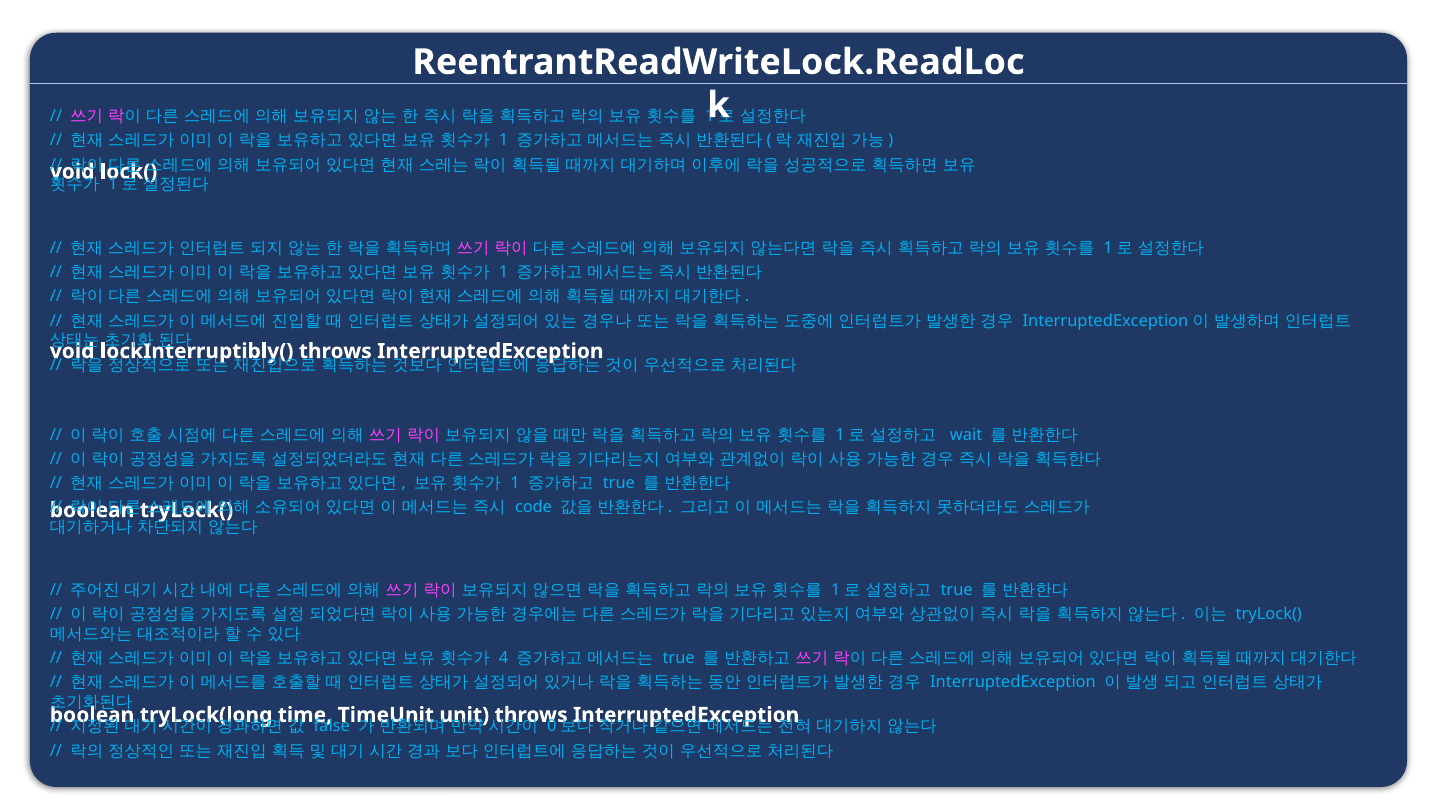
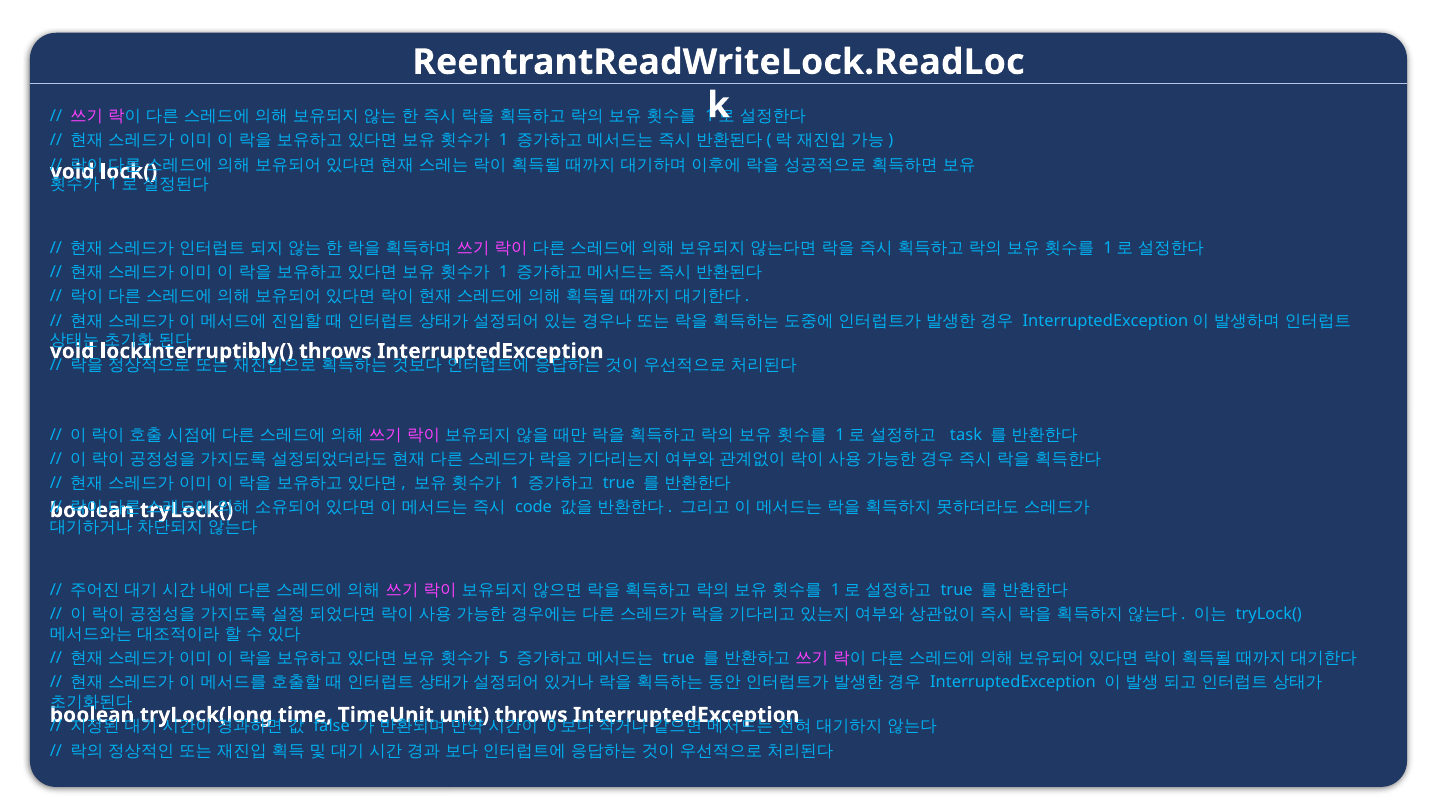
wait: wait -> task
4: 4 -> 5
